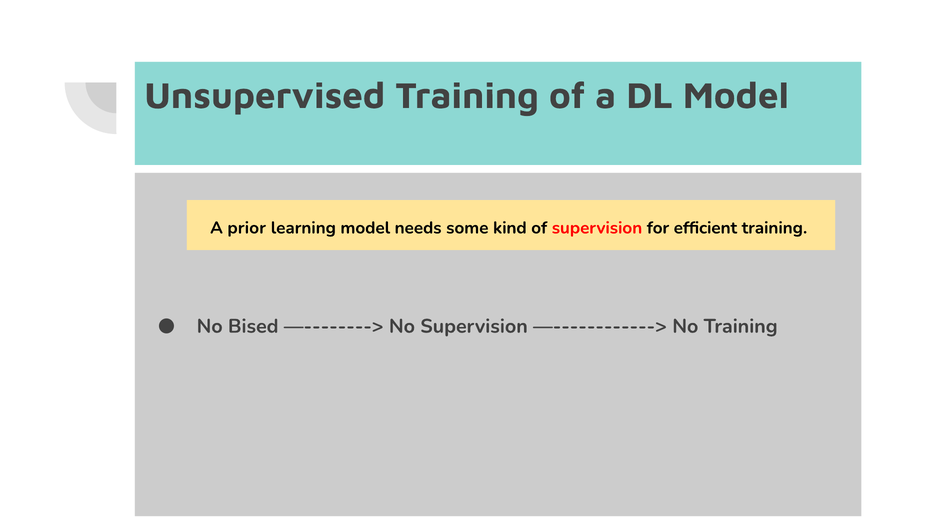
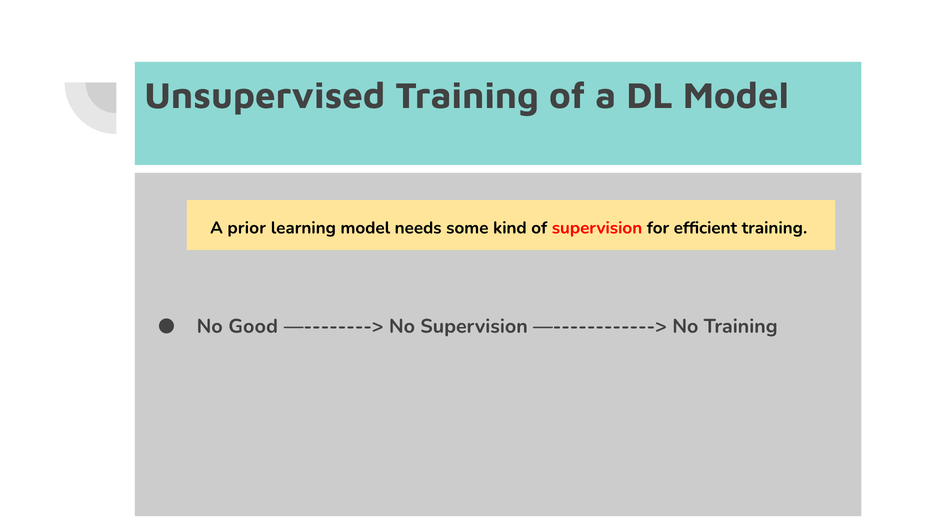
Bised: Bised -> Good
